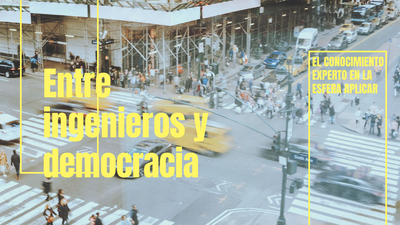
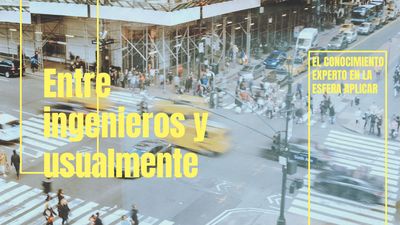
democracia: democracia -> usualmente
